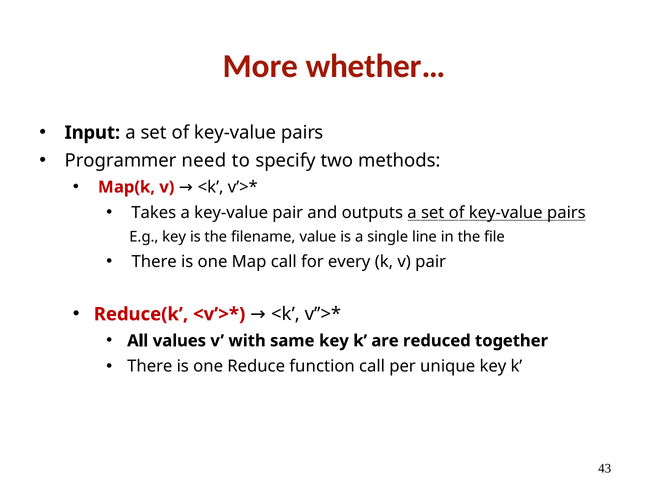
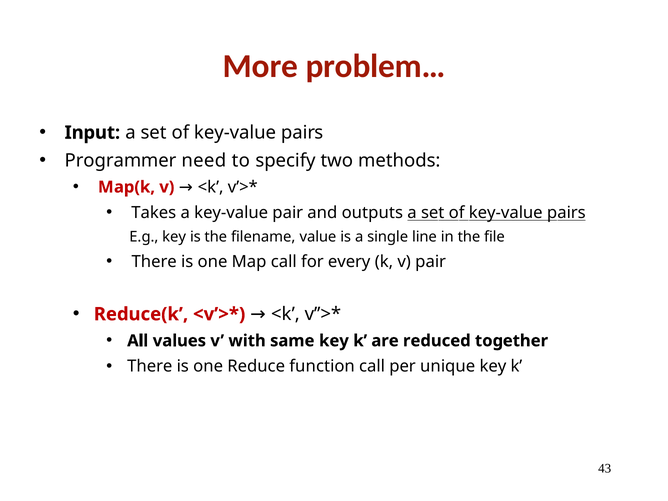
whether…: whether… -> problem…
